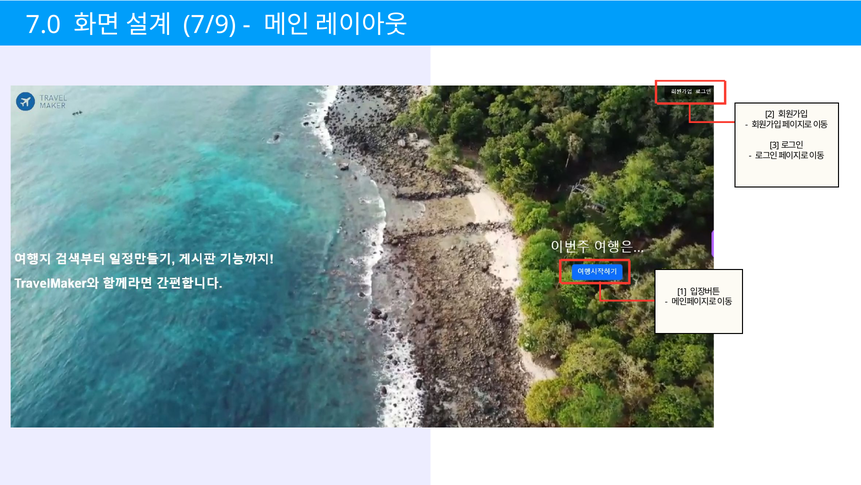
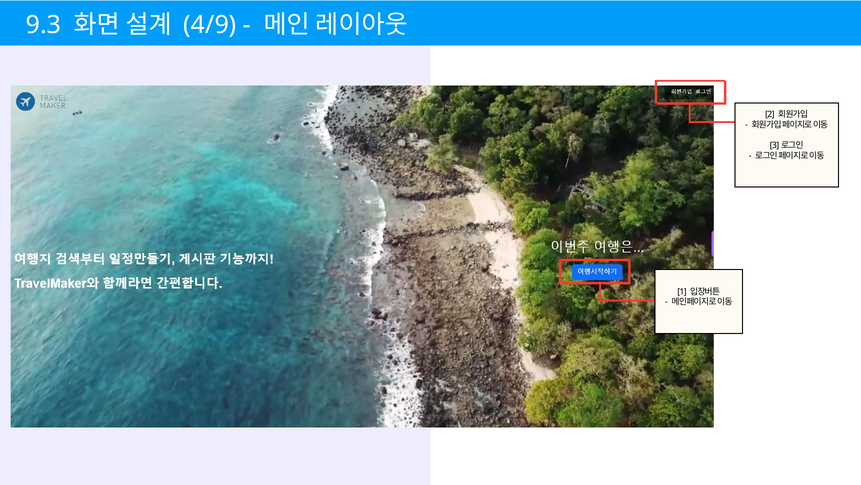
7.0: 7.0 -> 9.3
7/9: 7/9 -> 4/9
